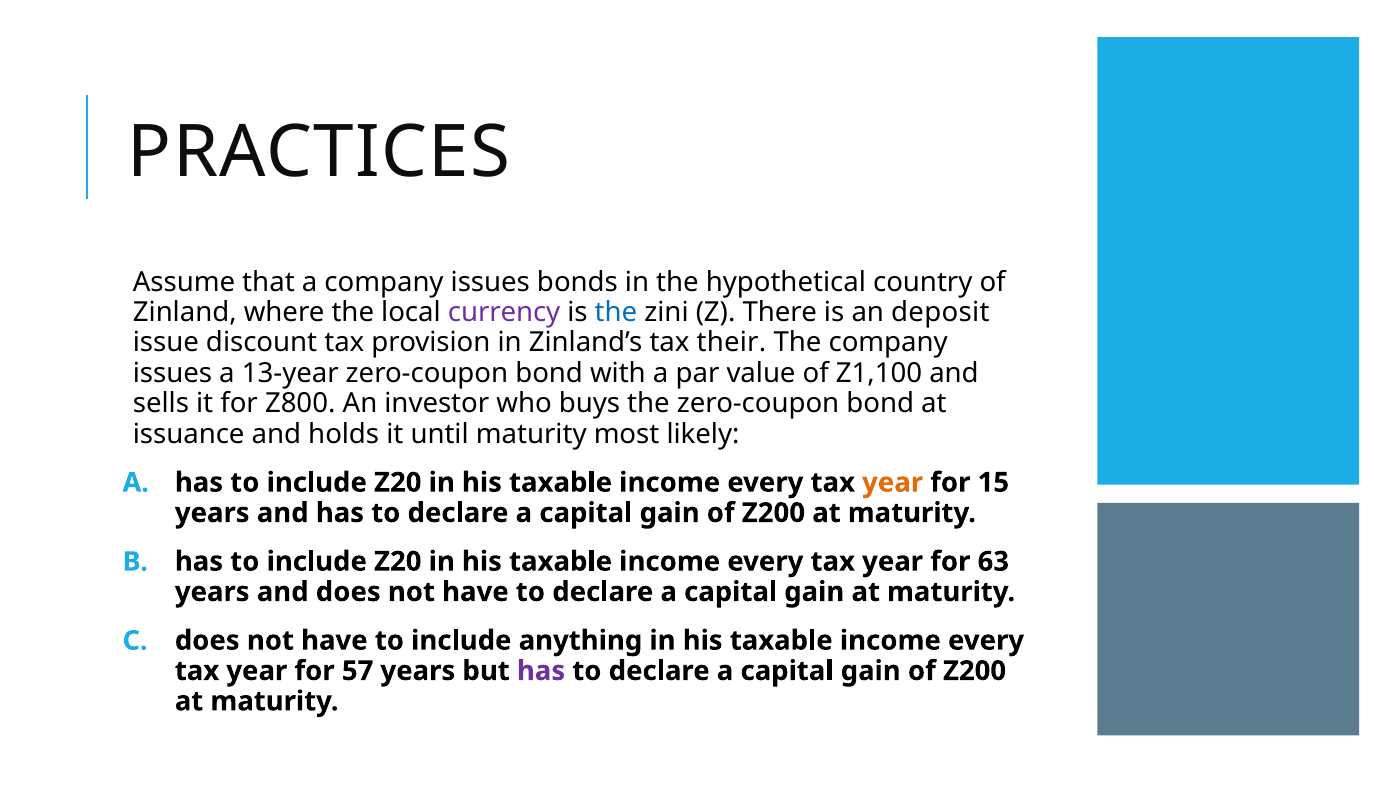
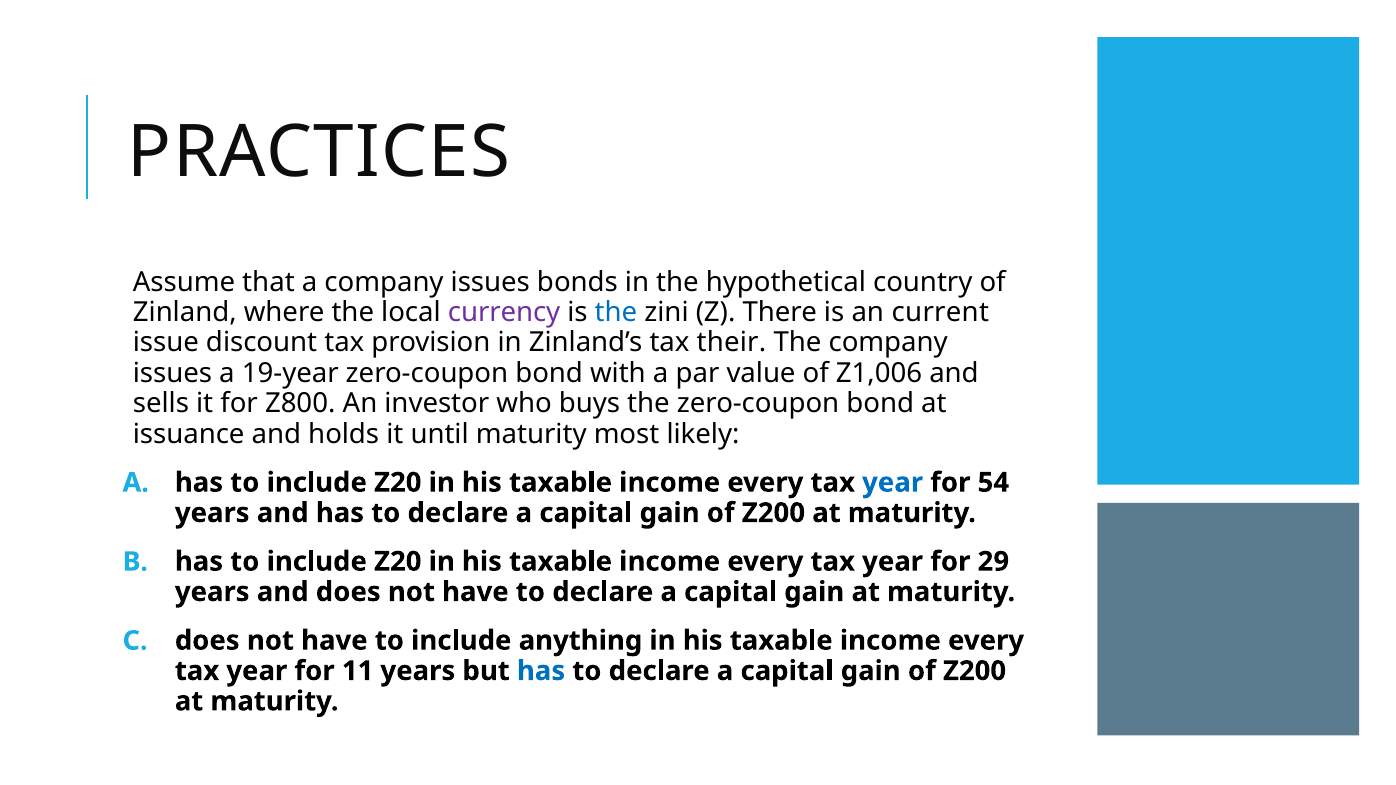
deposit: deposit -> current
13-year: 13-year -> 19-year
Z1,100: Z1,100 -> Z1,006
year at (893, 483) colour: orange -> blue
15: 15 -> 54
63: 63 -> 29
57: 57 -> 11
has at (541, 671) colour: purple -> blue
